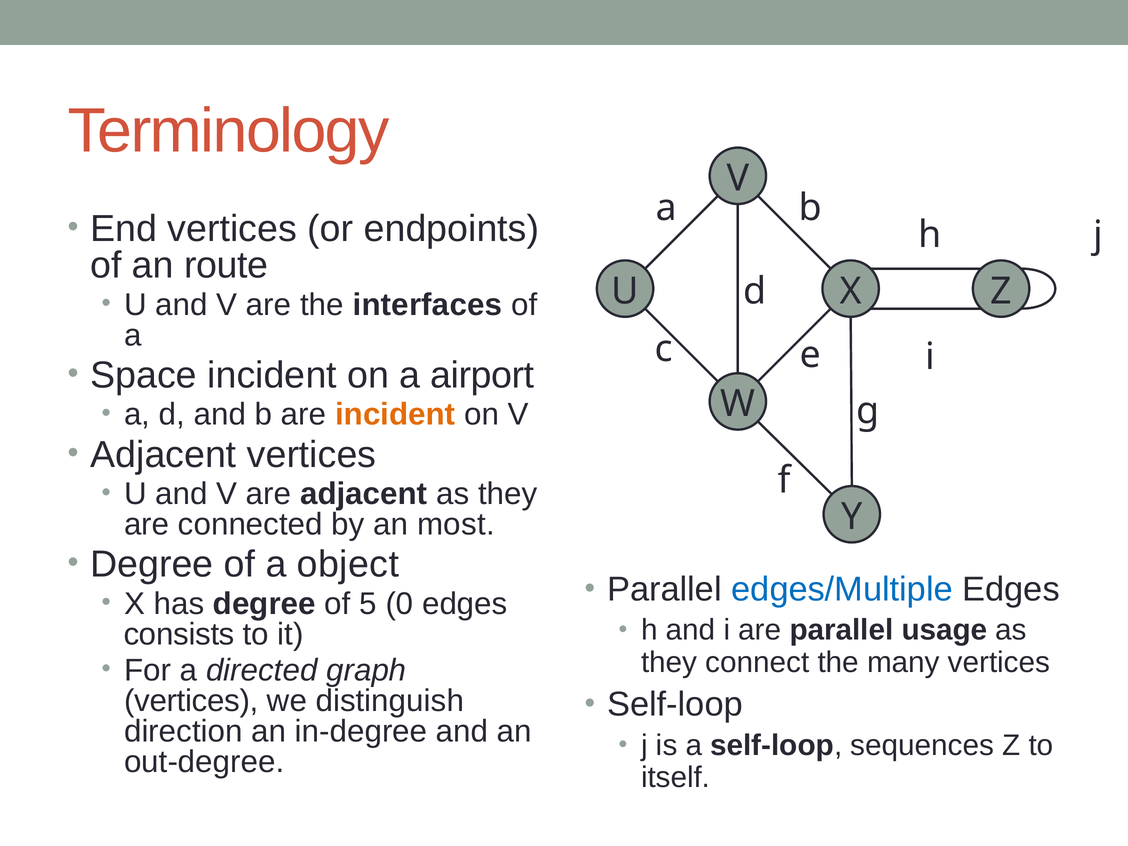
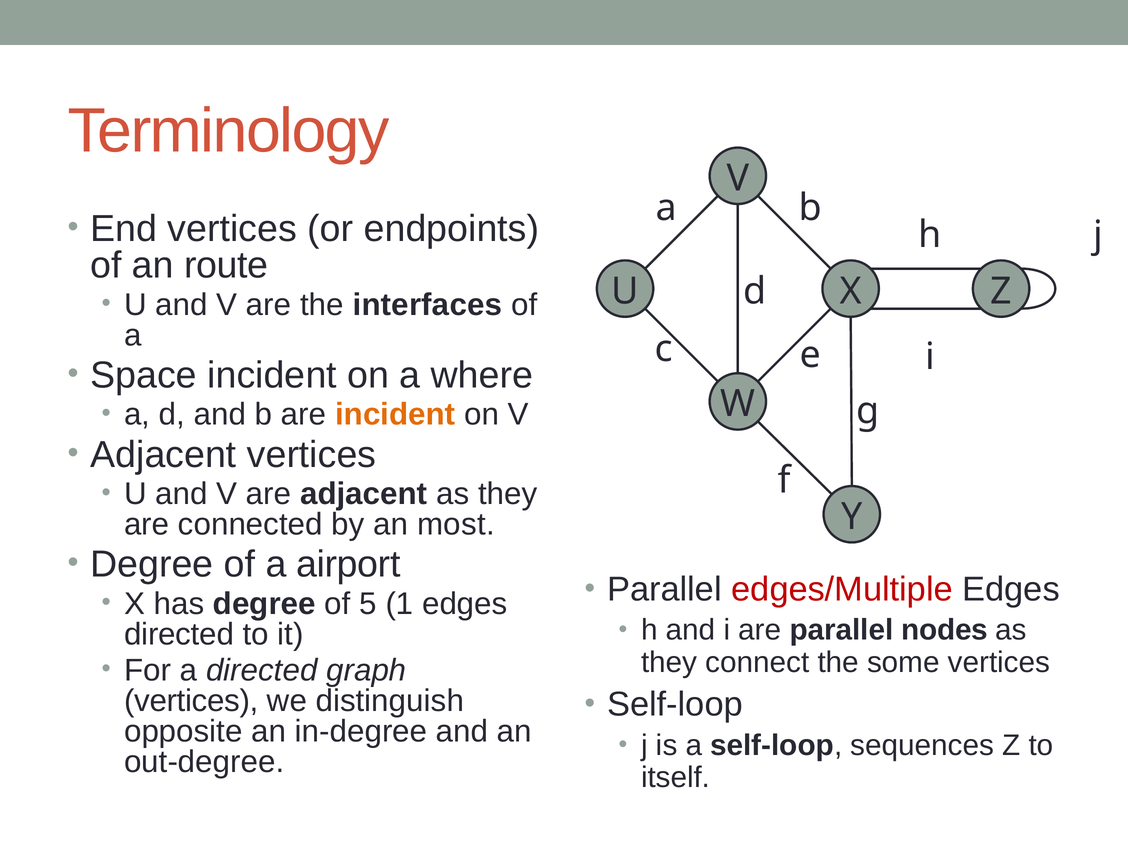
airport: airport -> where
object: object -> airport
edges/Multiple colour: blue -> red
0: 0 -> 1
usage: usage -> nodes
consists at (179, 634): consists -> directed
many: many -> some
direction: direction -> opposite
